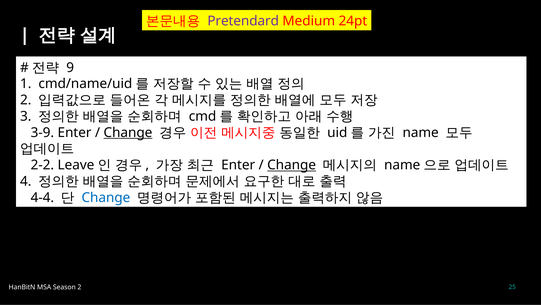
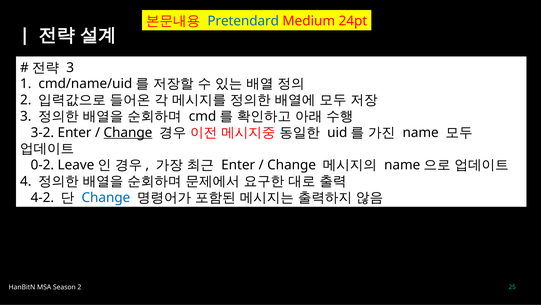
Pretendard colour: purple -> blue
9 at (70, 67): 9 -> 3
3-9: 3-9 -> 3-2
2-2: 2-2 -> 0-2
Change at (292, 165) underline: present -> none
4-4: 4-4 -> 4-2
